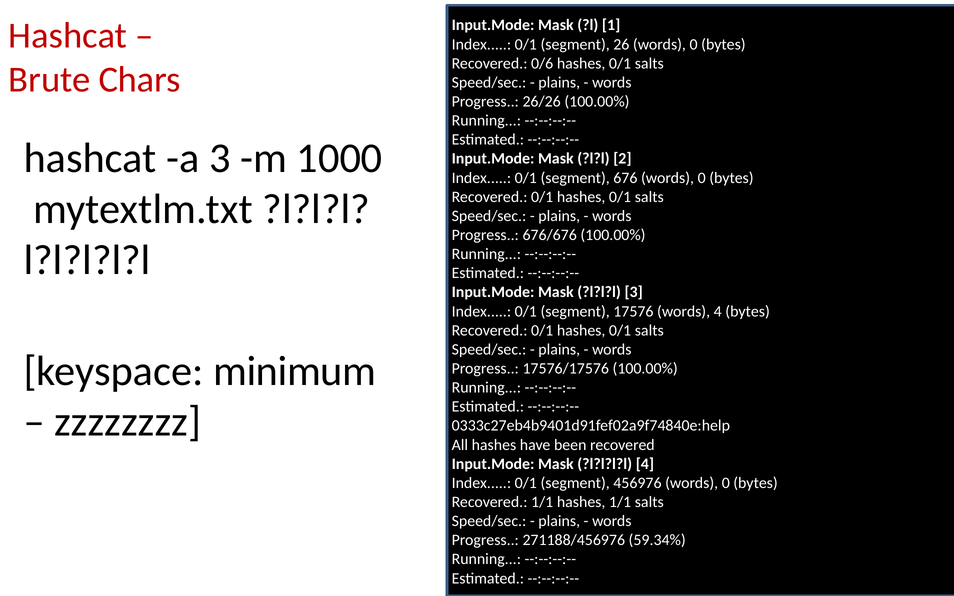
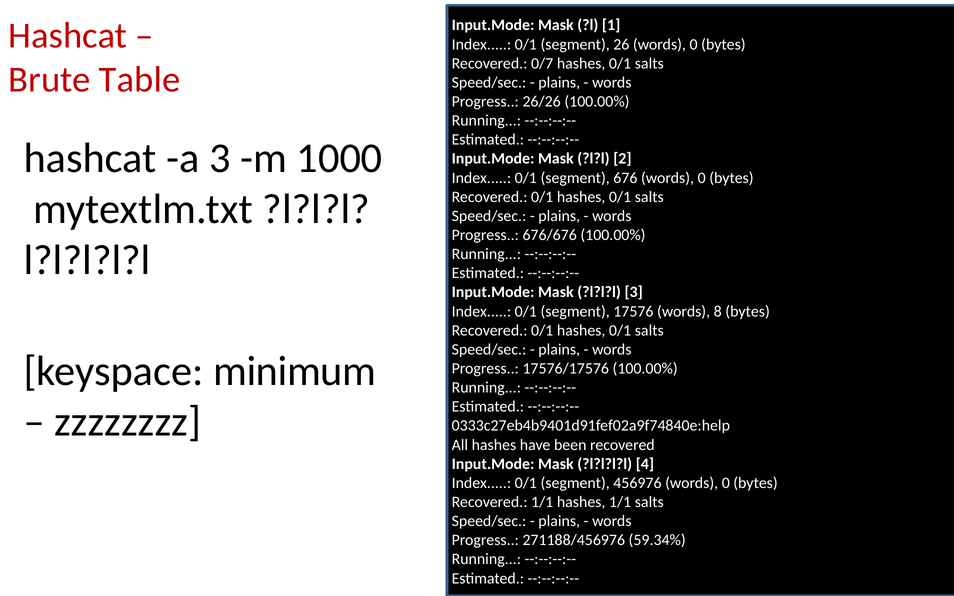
0/6: 0/6 -> 0/7
Chars: Chars -> Table
words 4: 4 -> 8
